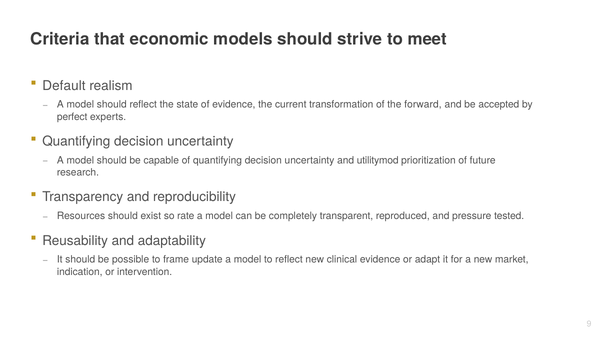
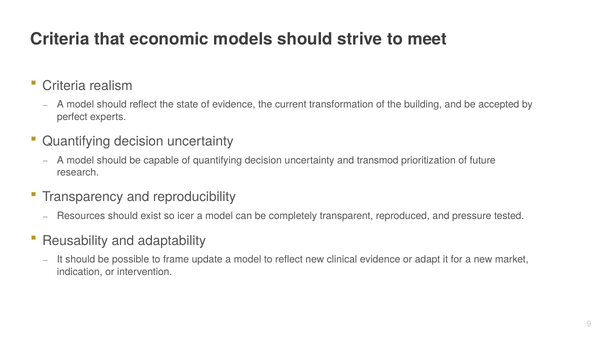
Default at (64, 86): Default -> Criteria
forward: forward -> building
utilitymod: utilitymod -> transmod
rate: rate -> icer
